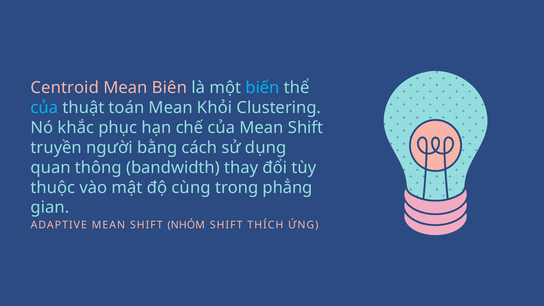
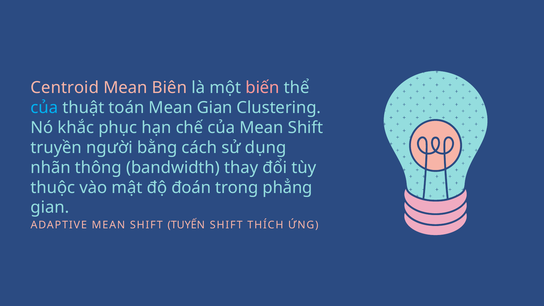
biến colour: light blue -> pink
Mean Khỏi: Khỏi -> Gian
quan: quan -> nhãn
cùng: cùng -> đoán
NHÓM: NHÓM -> TUYẾN
